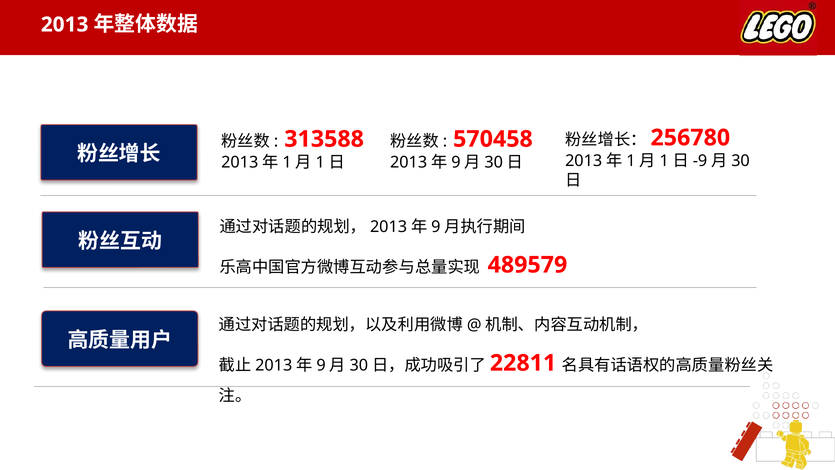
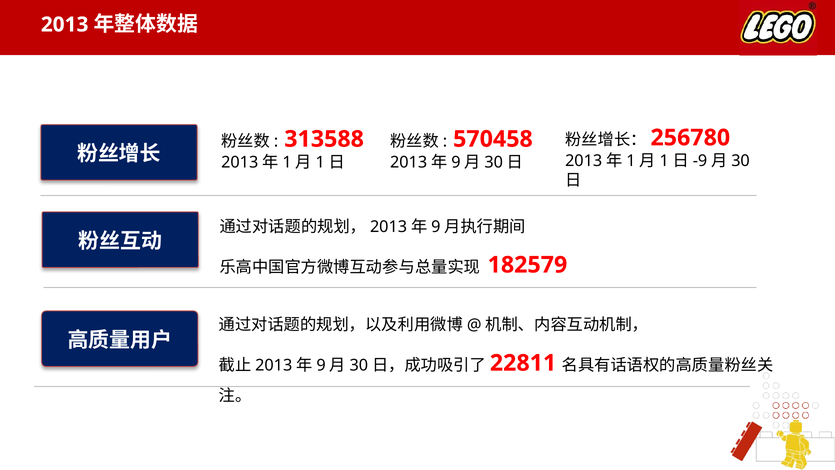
489579: 489579 -> 182579
